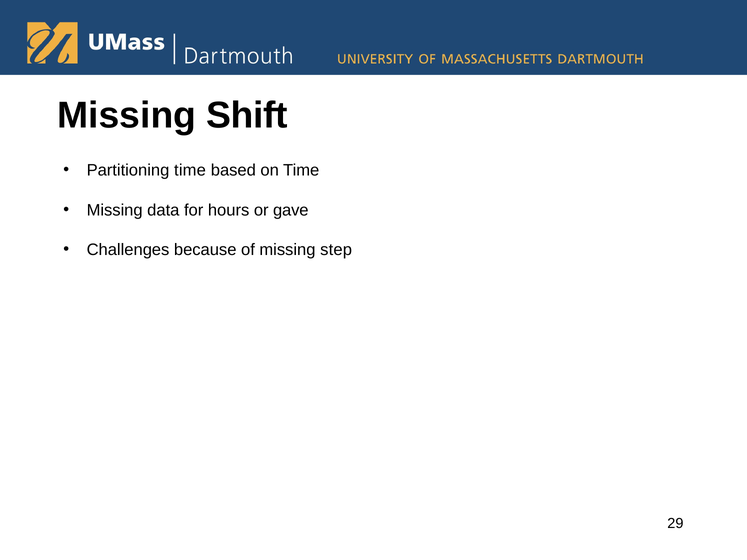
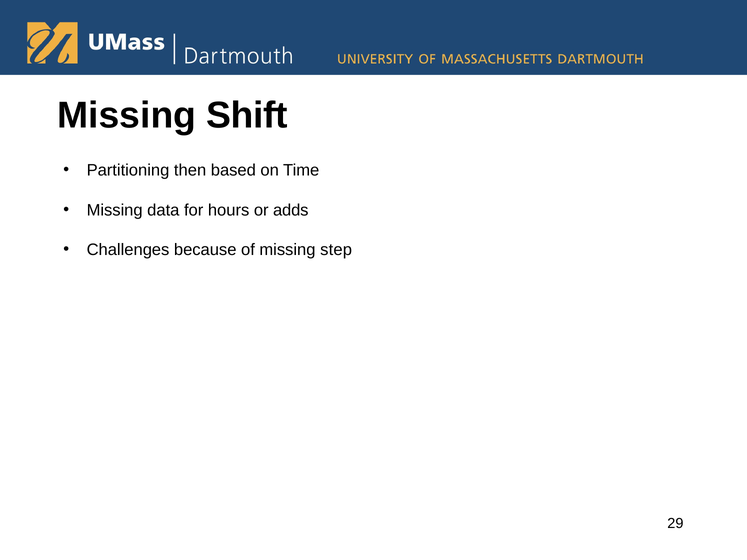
Partitioning time: time -> then
gave: gave -> adds
